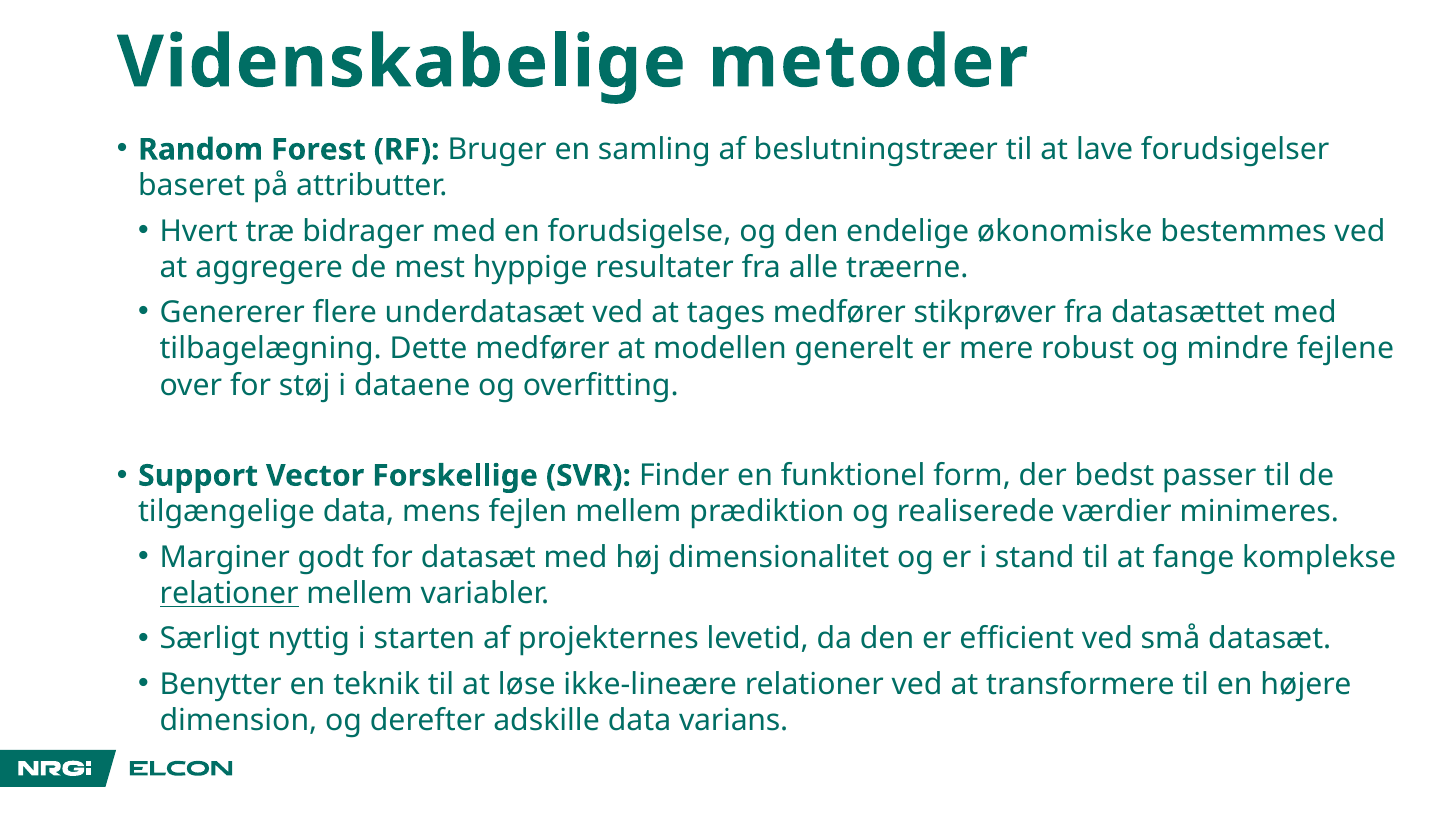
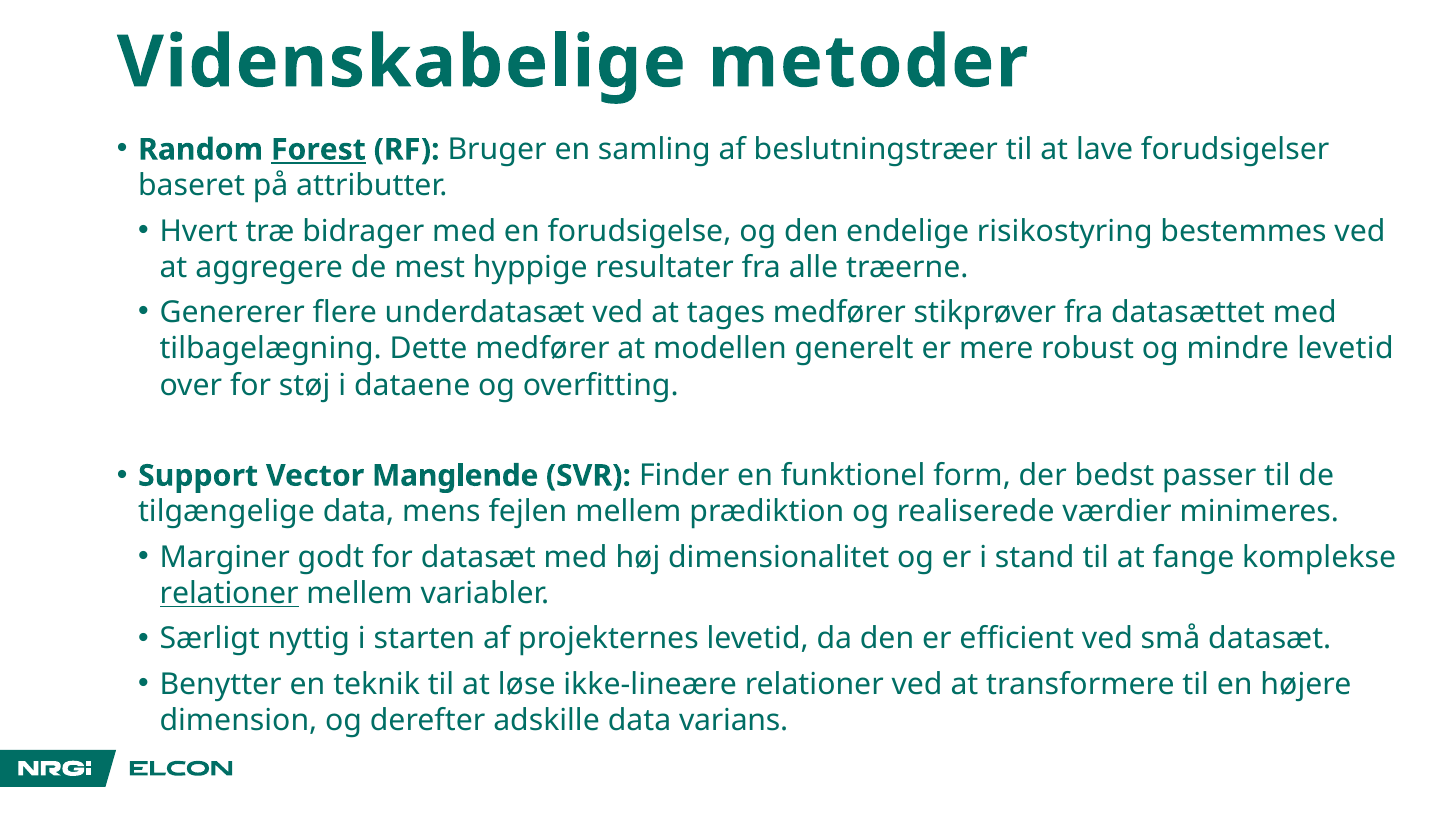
Forest underline: none -> present
økonomiske: økonomiske -> risikostyring
mindre fejlene: fejlene -> levetid
Forskellige: Forskellige -> Manglende
